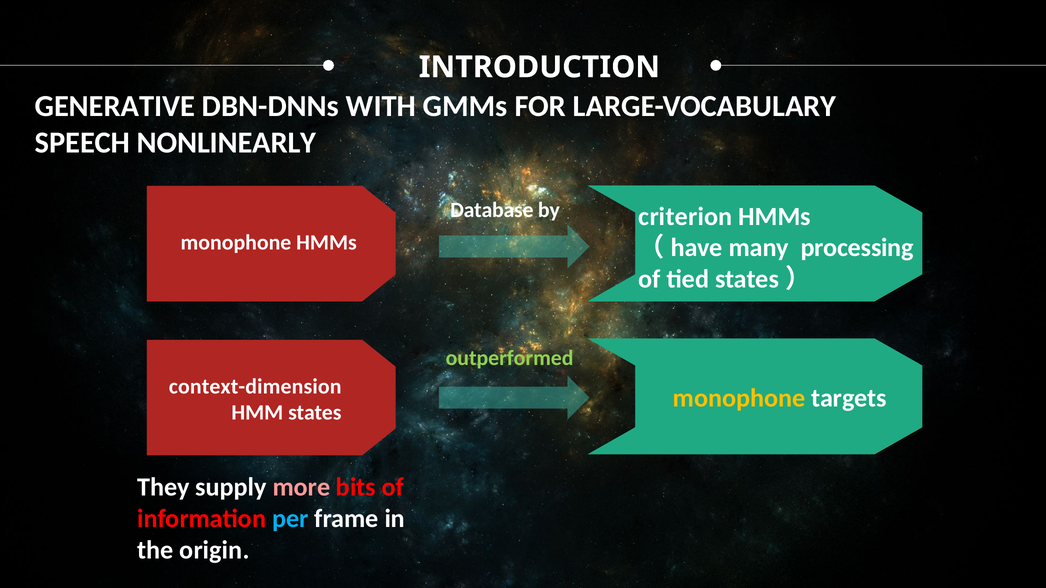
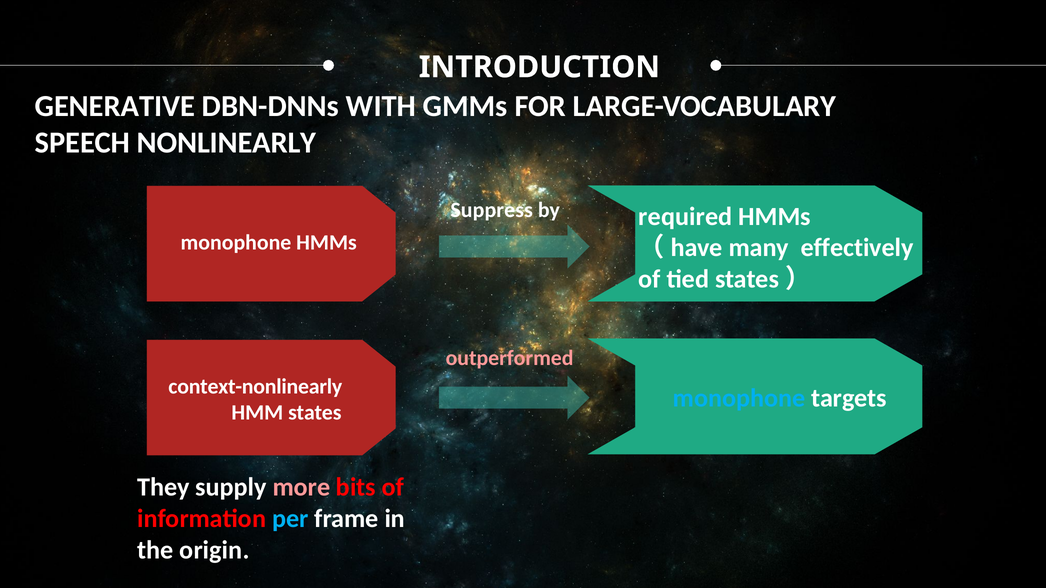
Database: Database -> Suppress
criterion: criterion -> required
processing: processing -> effectively
outperformed colour: light green -> pink
context-dimension: context-dimension -> context-nonlinearly
monophone at (739, 398) colour: yellow -> light blue
